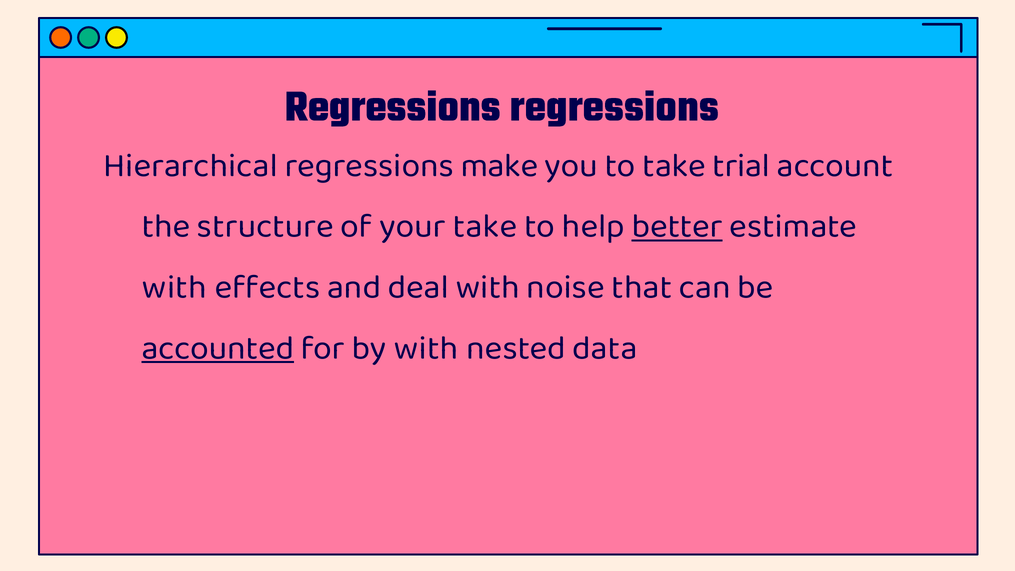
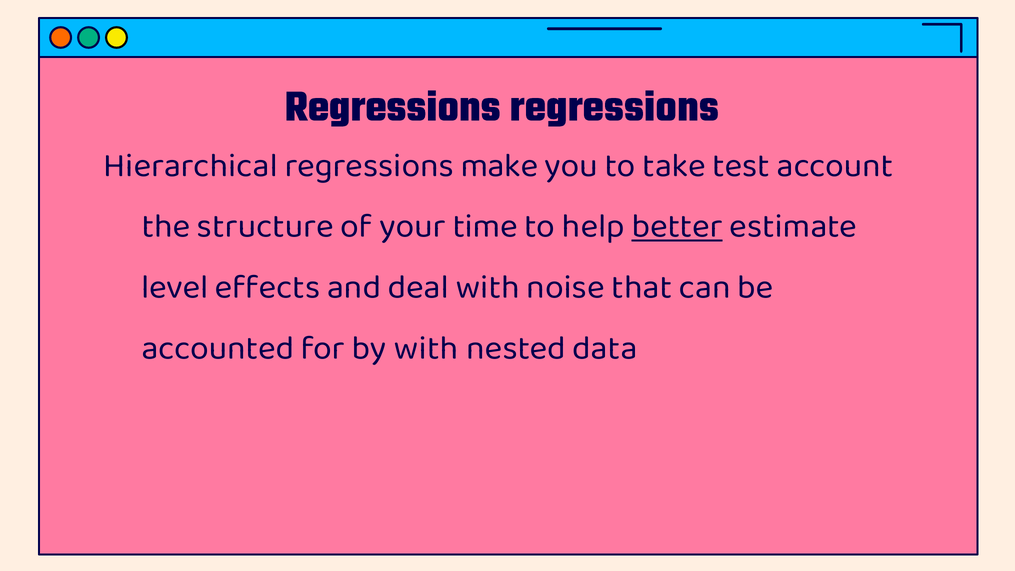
trial: trial -> test
your take: take -> time
with at (175, 287): with -> level
accounted underline: present -> none
